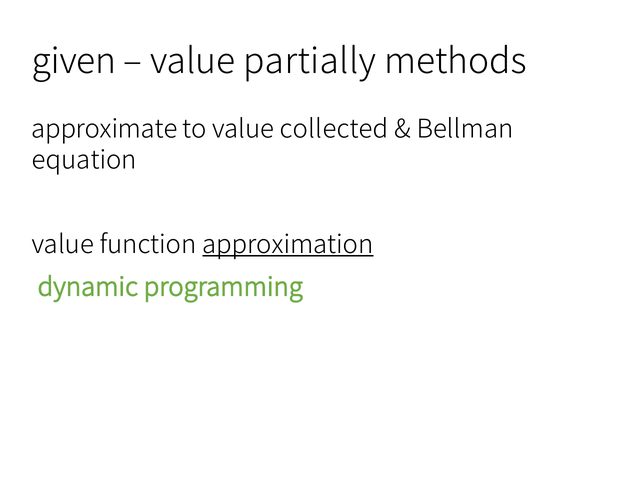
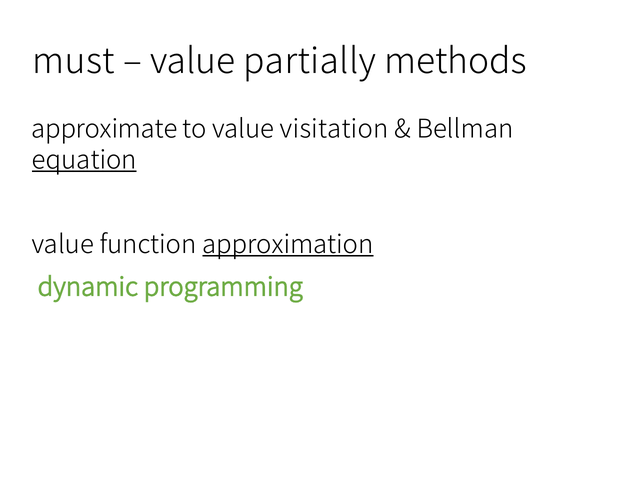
given: given -> must
collected: collected -> visitation
equation underline: none -> present
